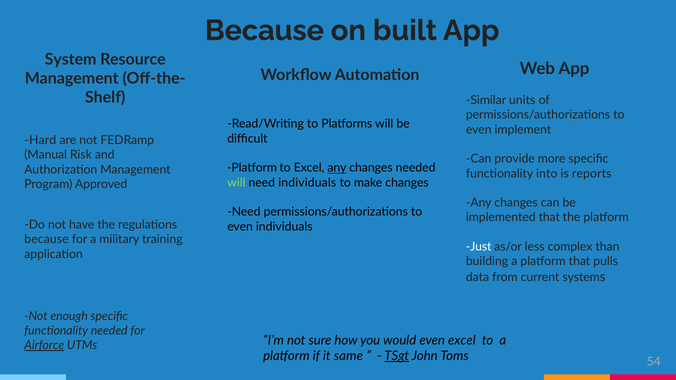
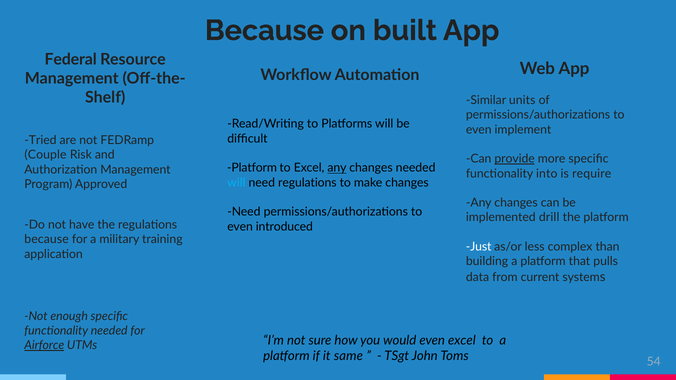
System: System -> Federal
Hard: Hard -> Tried
Manual: Manual -> Couple
provide underline: none -> present
reports: reports -> require
will at (236, 183) colour: light green -> light blue
need individuals: individuals -> regulations
implemented that: that -> drill
even individuals: individuals -> introduced
TSgt underline: present -> none
